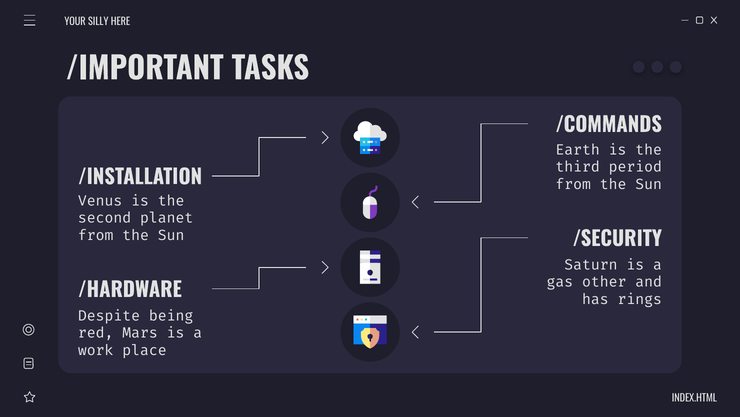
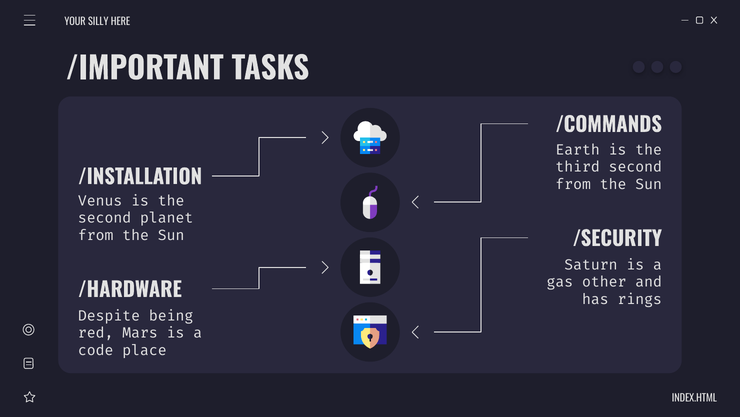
third period: period -> second
work: work -> code
